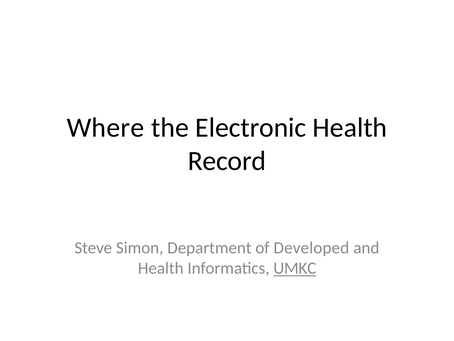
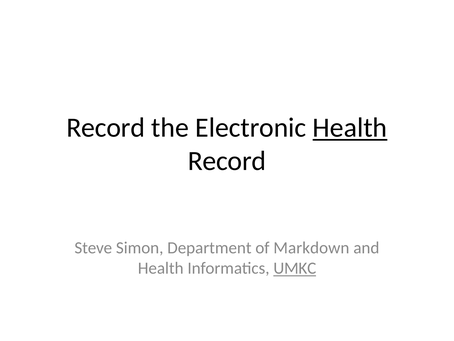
Where at (106, 128): Where -> Record
Health at (350, 128) underline: none -> present
Developed: Developed -> Markdown
